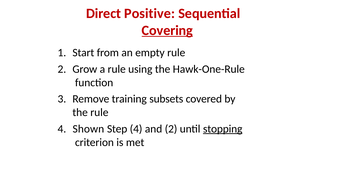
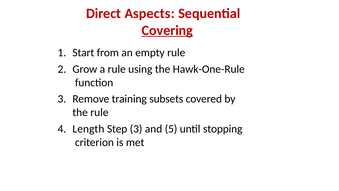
Positive: Positive -> Aspects
Shown: Shown -> Length
Step 4: 4 -> 3
and 2: 2 -> 5
stopping underline: present -> none
